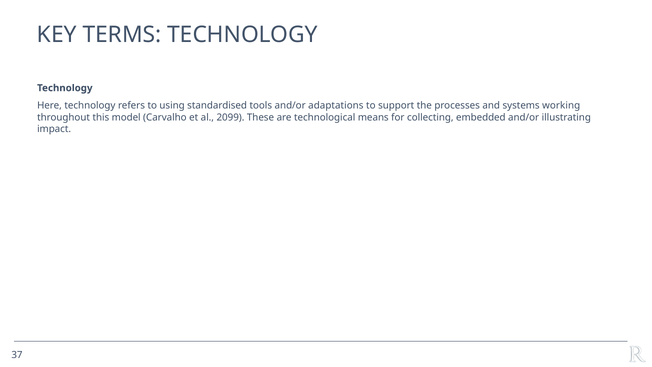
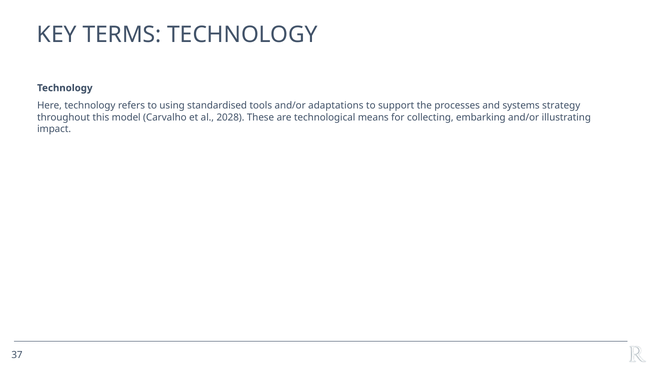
working: working -> strategy
2099: 2099 -> 2028
embedded: embedded -> embarking
